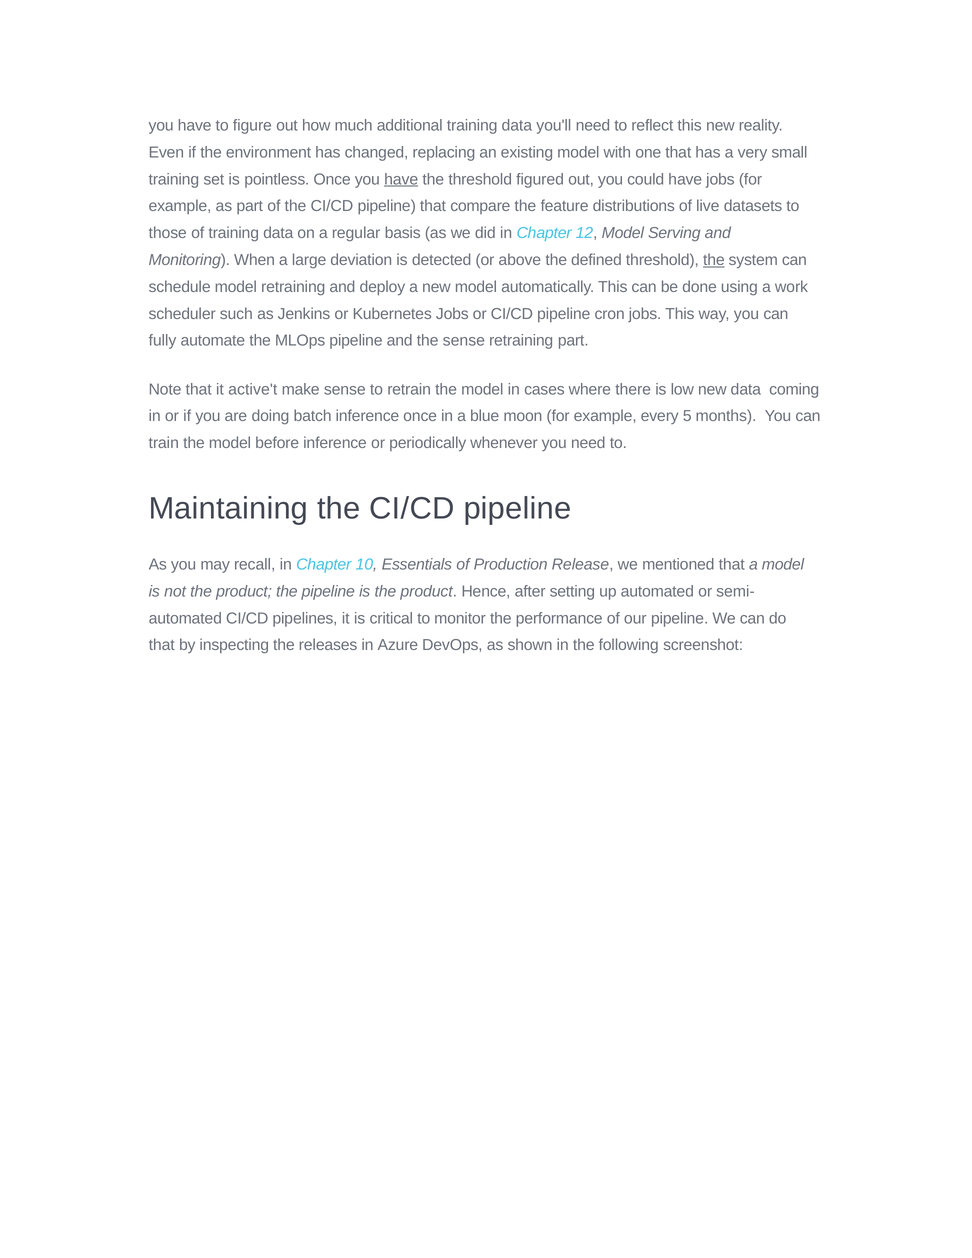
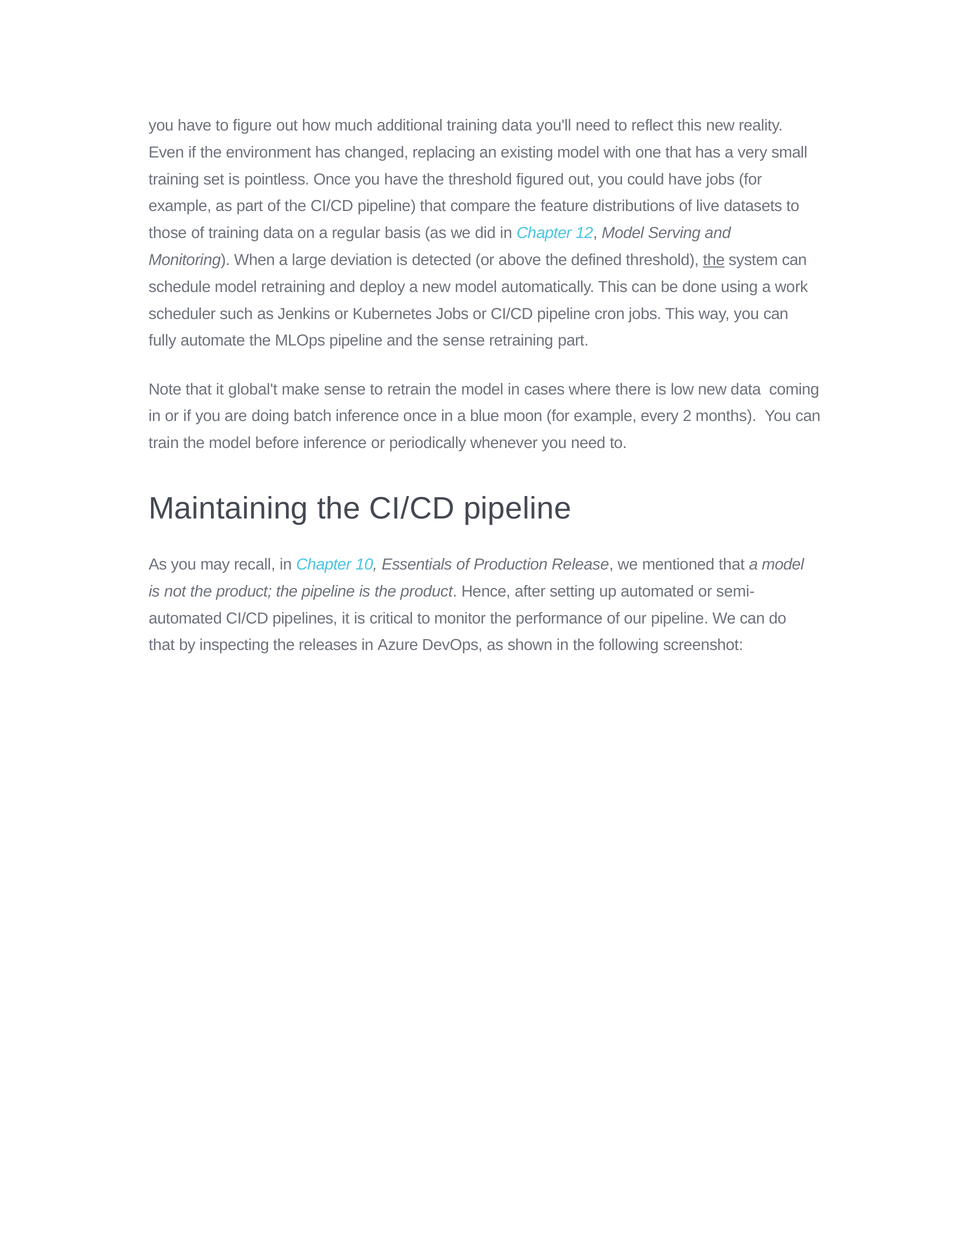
have at (401, 179) underline: present -> none
active't: active't -> global't
5: 5 -> 2
